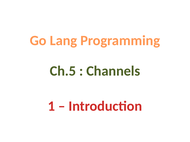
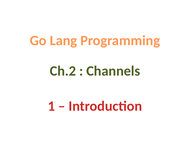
Ch.5: Ch.5 -> Ch.2
